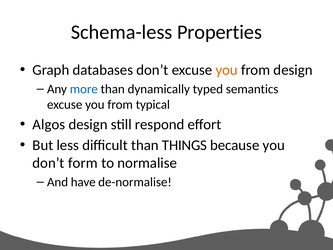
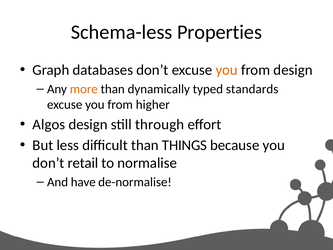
more colour: blue -> orange
semantics: semantics -> standards
typical: typical -> higher
respond: respond -> through
form: form -> retail
